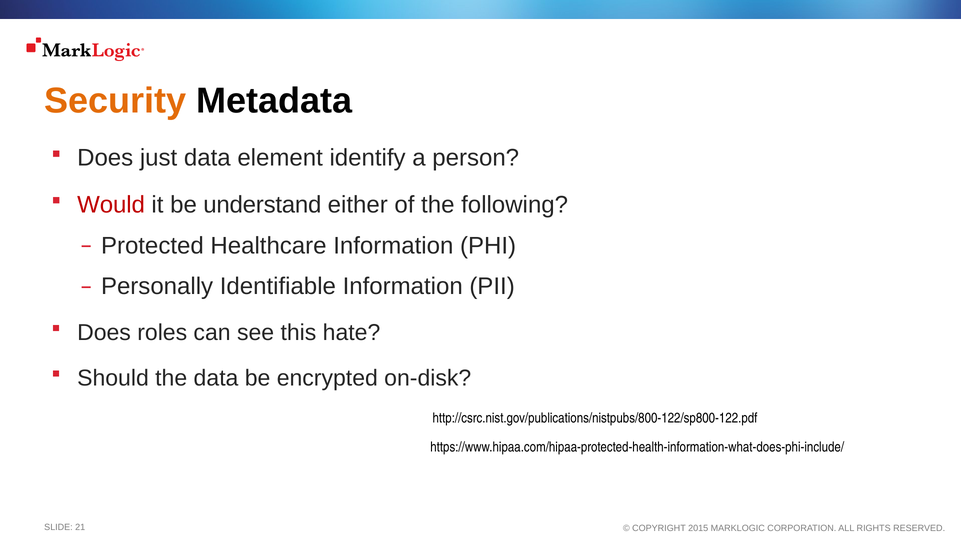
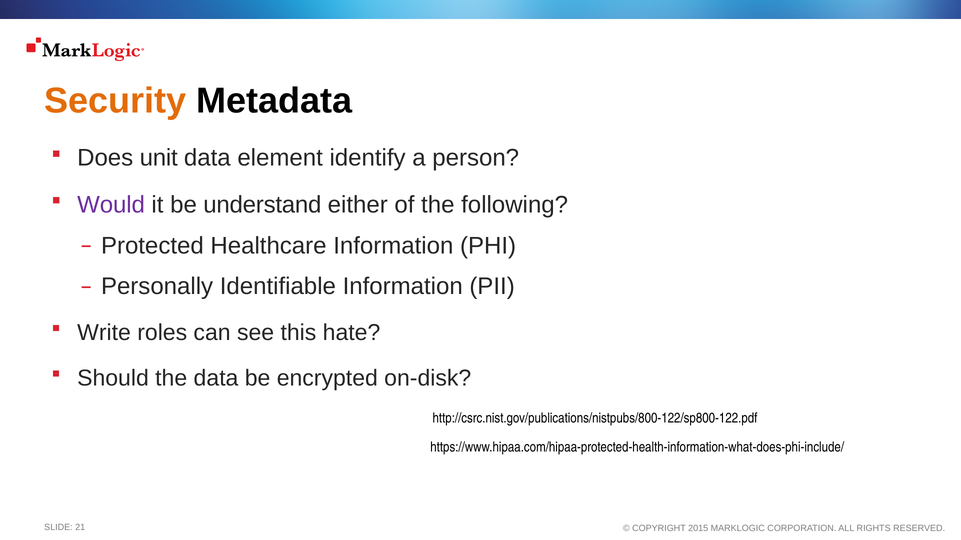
just: just -> unit
Would colour: red -> purple
Does at (104, 333): Does -> Write
